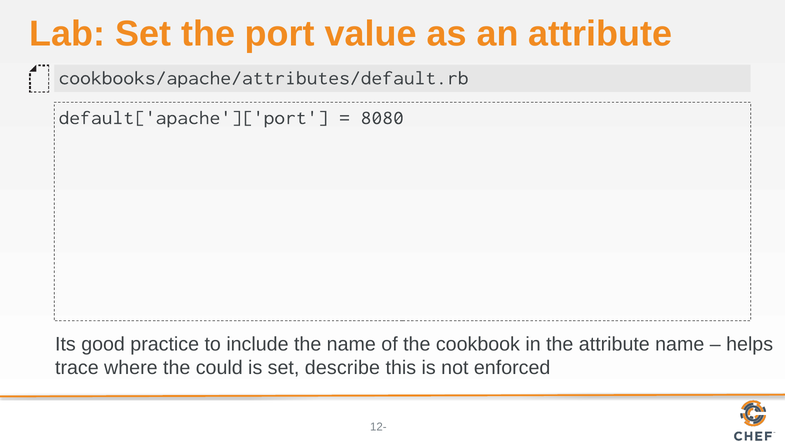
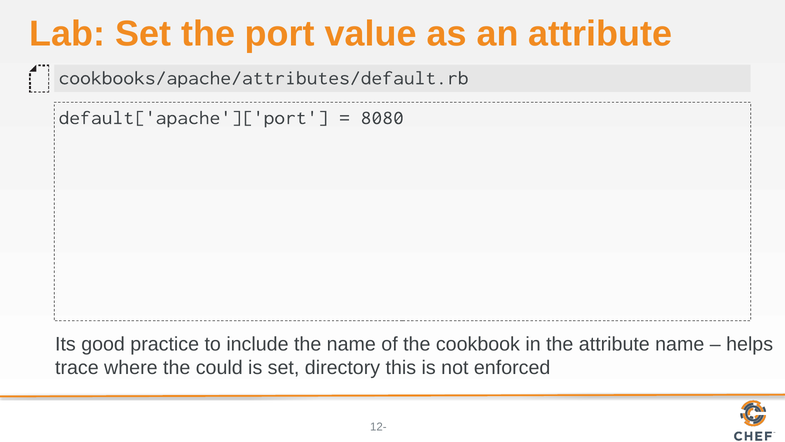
describe: describe -> directory
